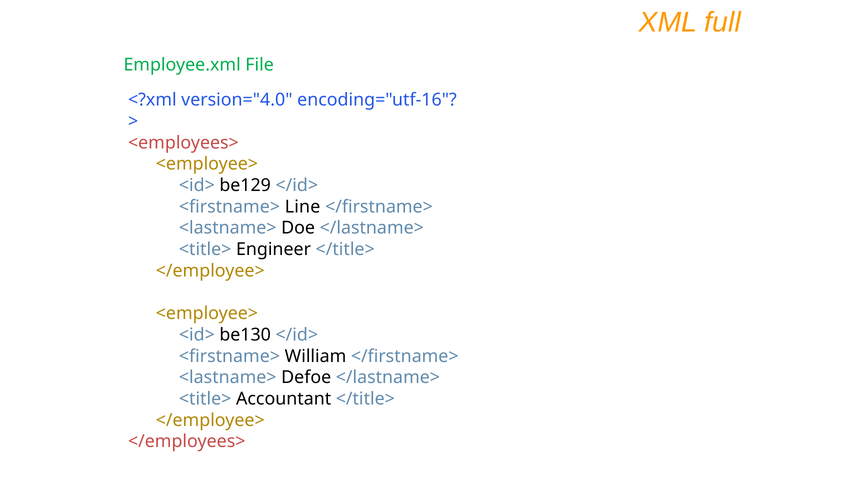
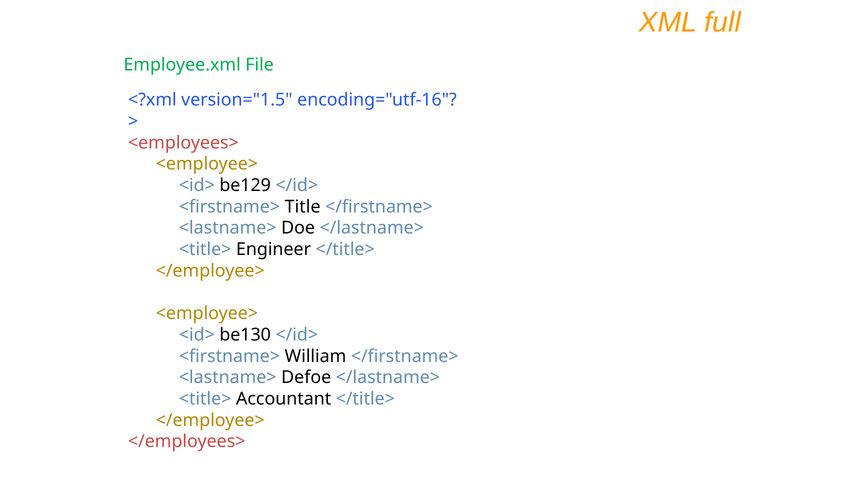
version="4.0: version="4.0 -> version="1.5
Line: Line -> Title
